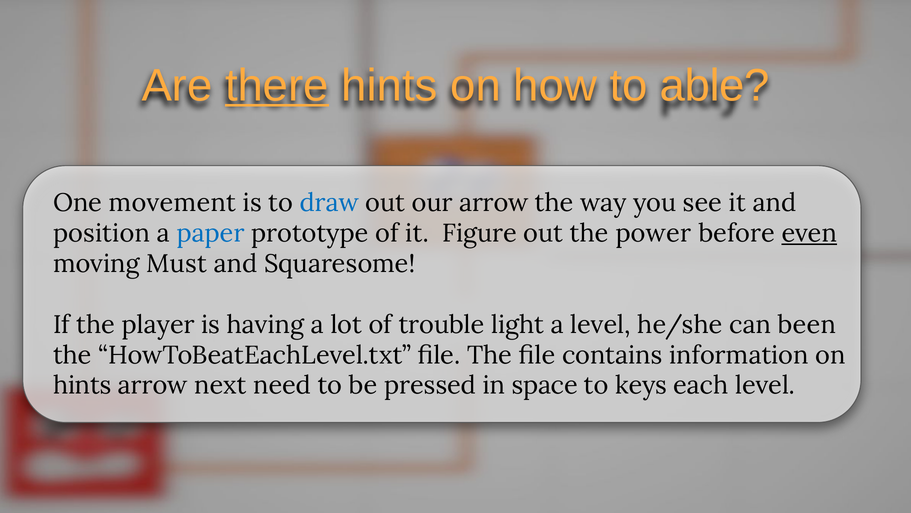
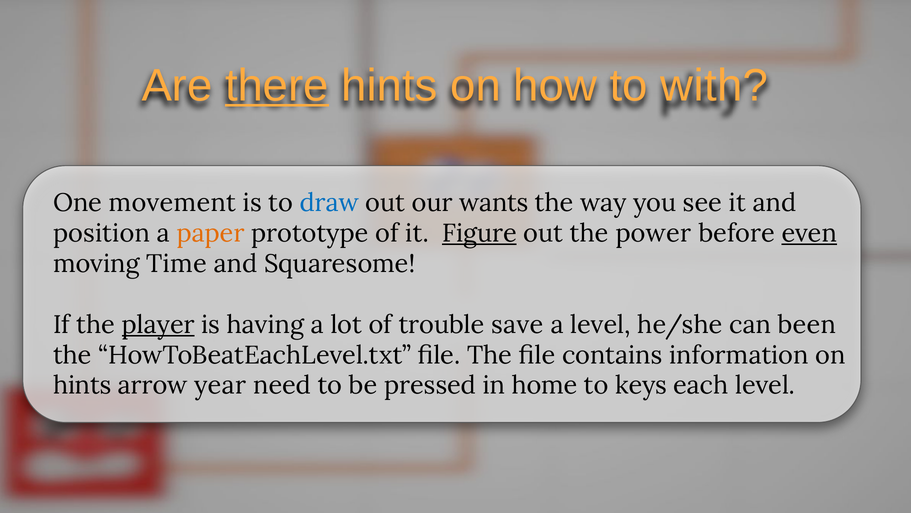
able: able -> with
our arrow: arrow -> wants
paper colour: blue -> orange
Figure underline: none -> present
Must: Must -> Time
player underline: none -> present
light: light -> save
next: next -> year
space: space -> home
